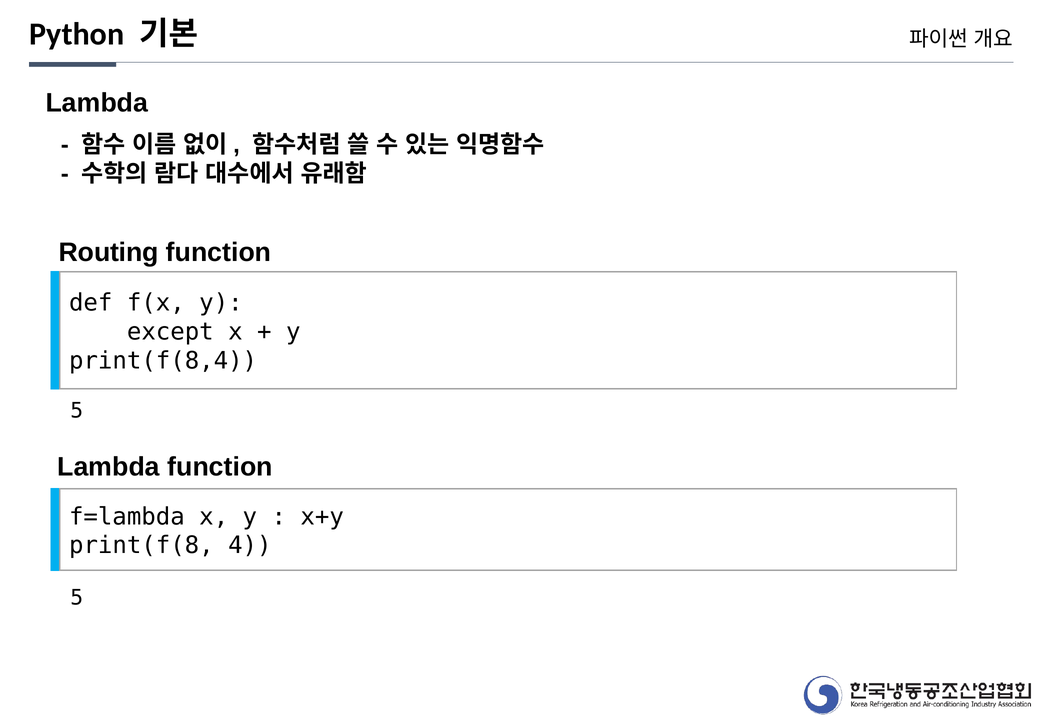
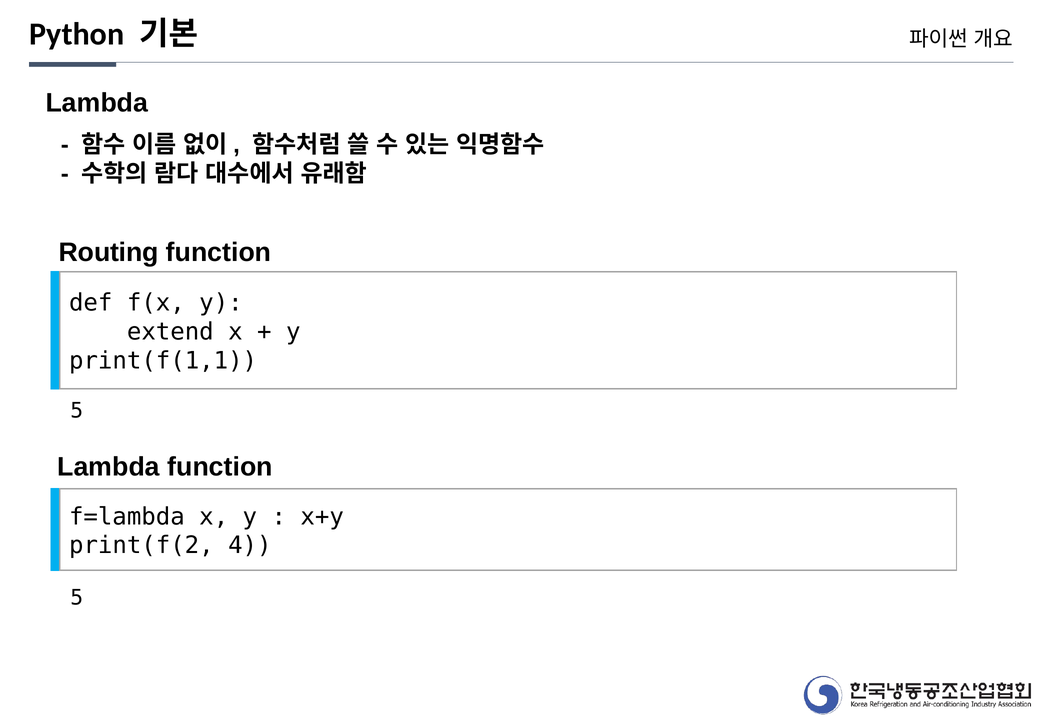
except: except -> extend
print(f(8,4: print(f(8,4 -> print(f(1,1
print(f(8: print(f(8 -> print(f(2
